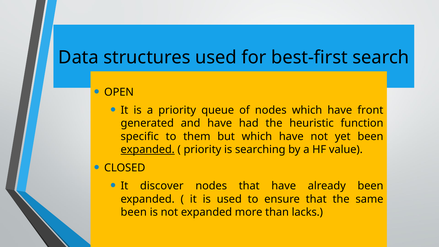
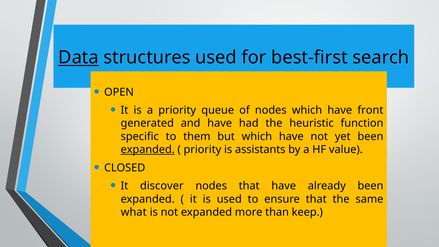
Data underline: none -> present
searching: searching -> assistants
been at (134, 212): been -> what
lacks: lacks -> keep
